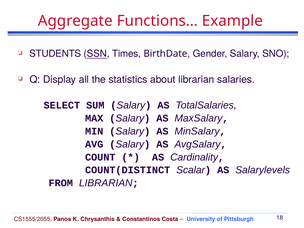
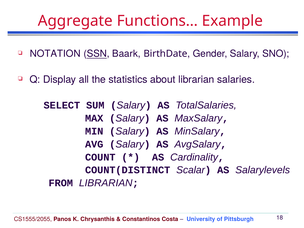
STUDENTS: STUDENTS -> NOTATION
Times: Times -> Baark
